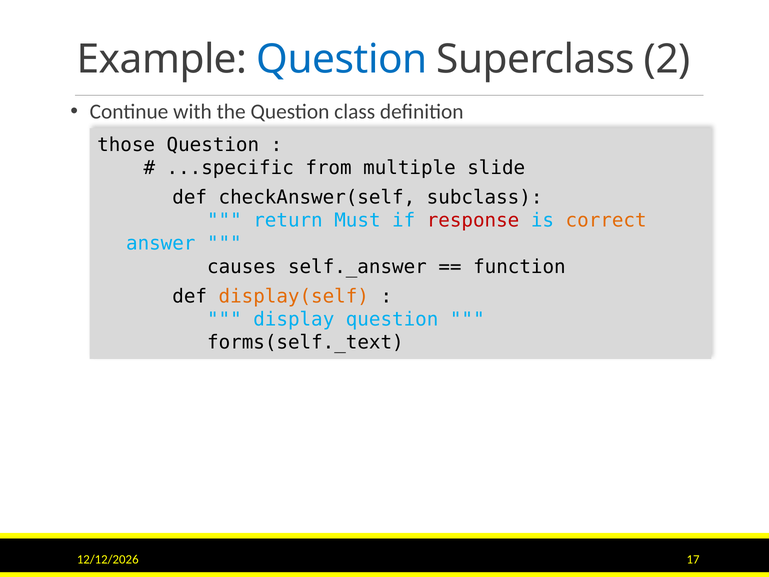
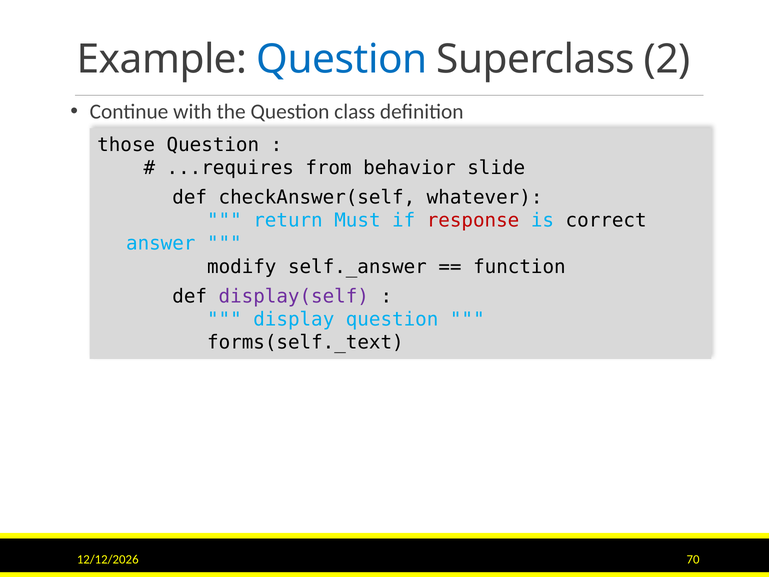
...specific: ...specific -> ...requires
multiple: multiple -> behavior
subclass: subclass -> whatever
correct colour: orange -> black
causes: causes -> modify
display(self colour: orange -> purple
17: 17 -> 70
